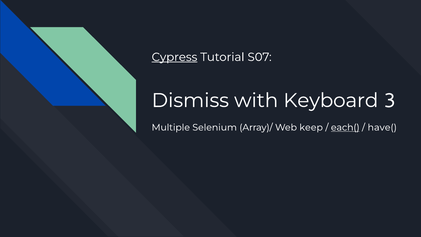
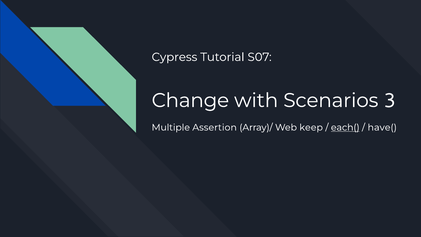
Cypress underline: present -> none
Dismiss: Dismiss -> Change
Keyboard: Keyboard -> Scenarios
Selenium: Selenium -> Assertion
